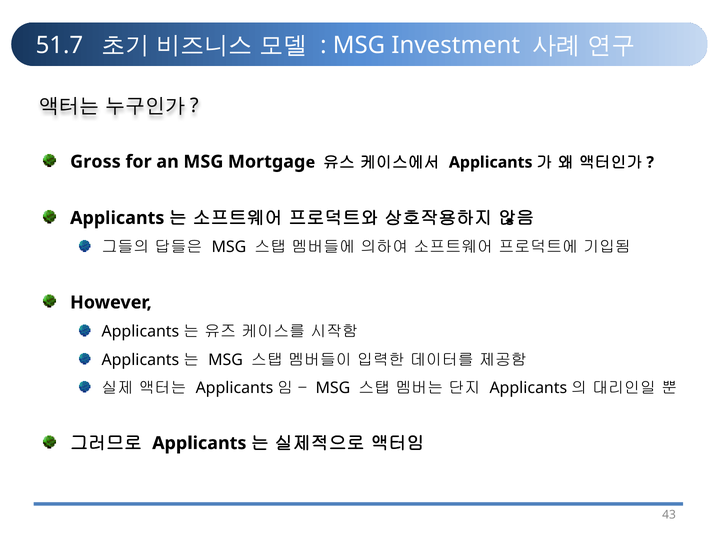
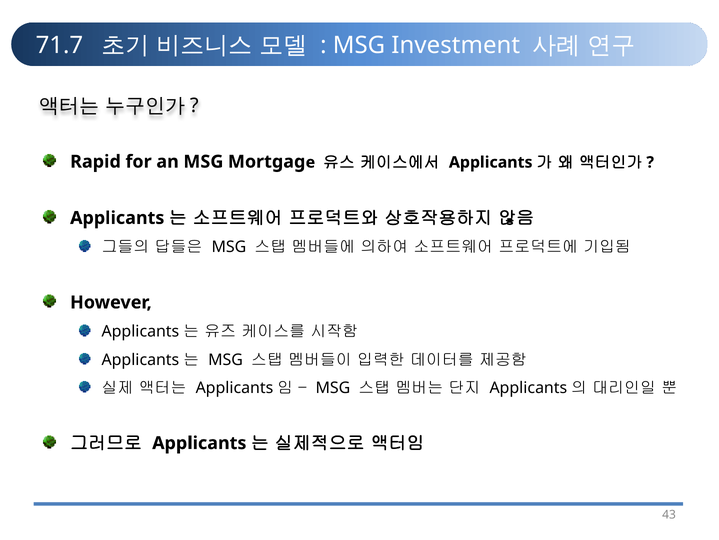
51.7: 51.7 -> 71.7
Gross: Gross -> Rapid
